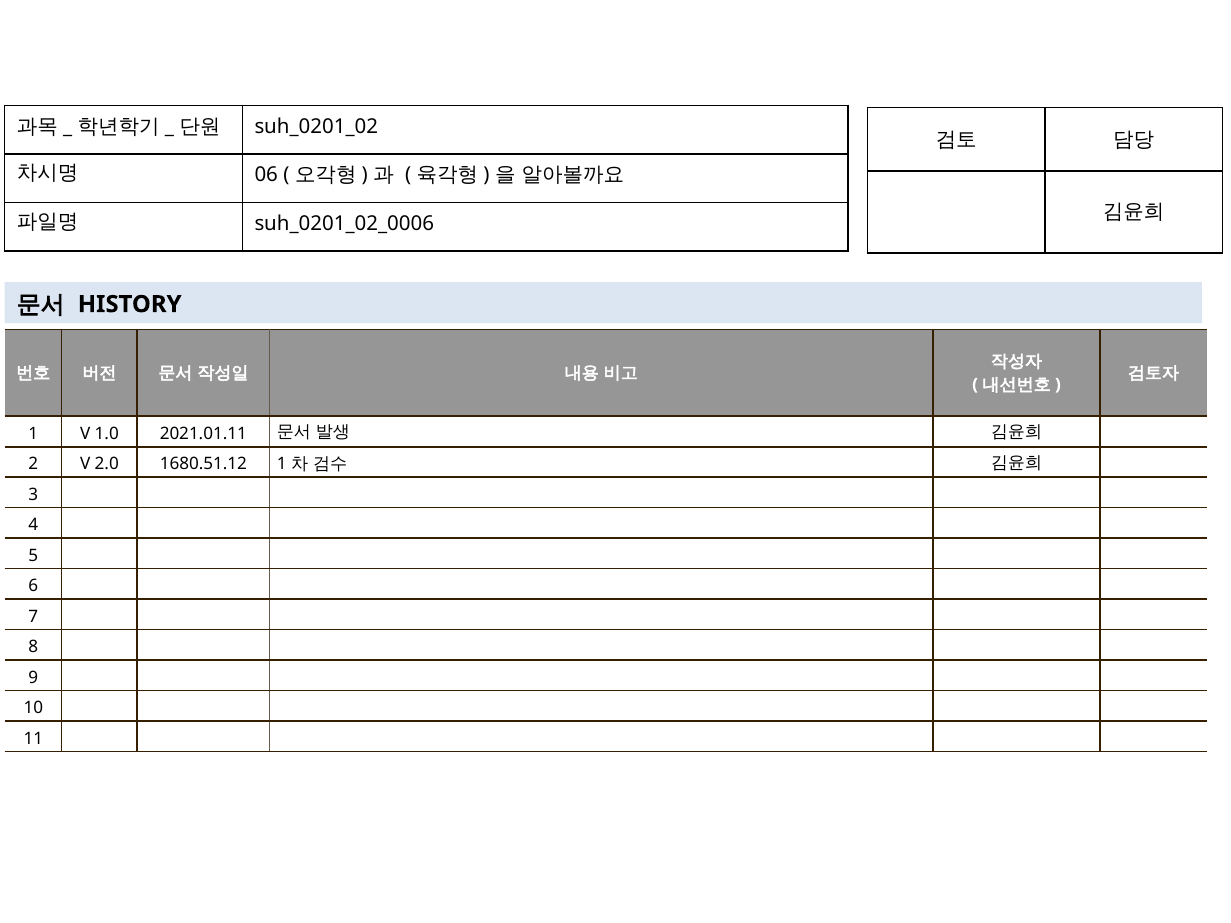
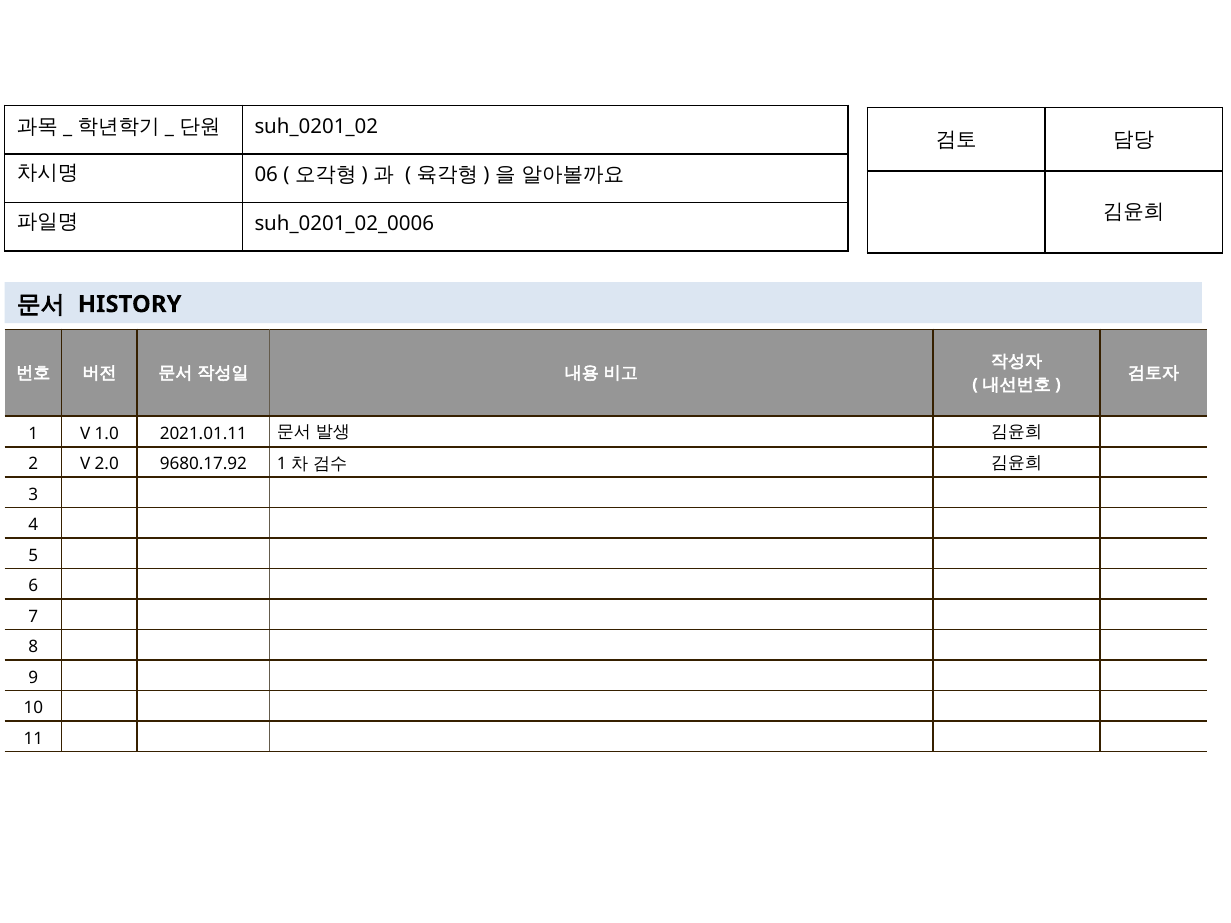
1680.51.12: 1680.51.12 -> 9680.17.92
